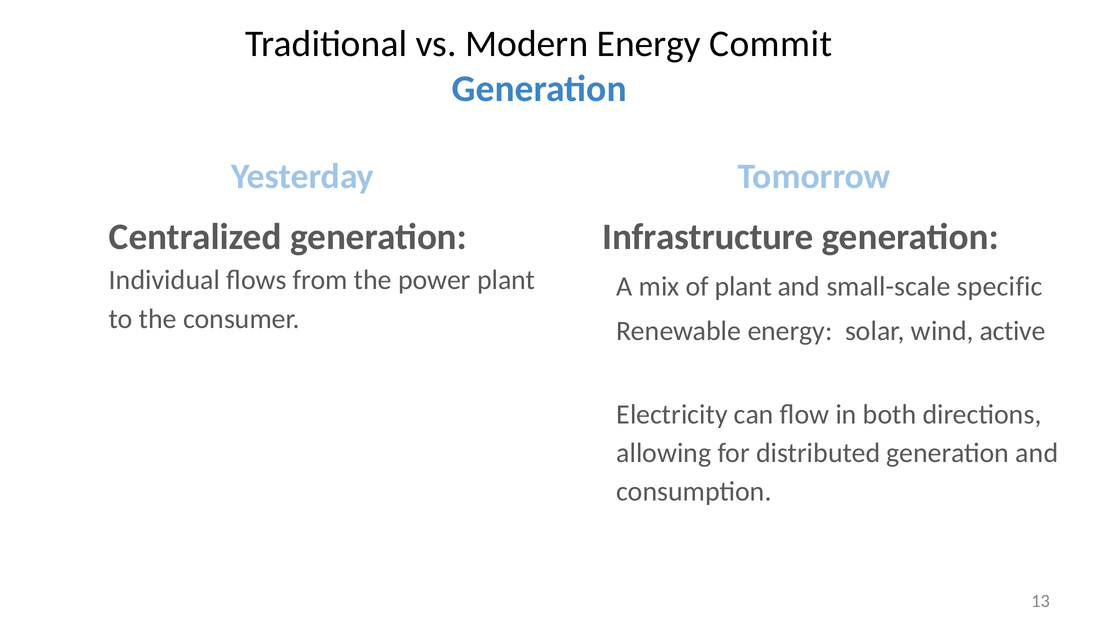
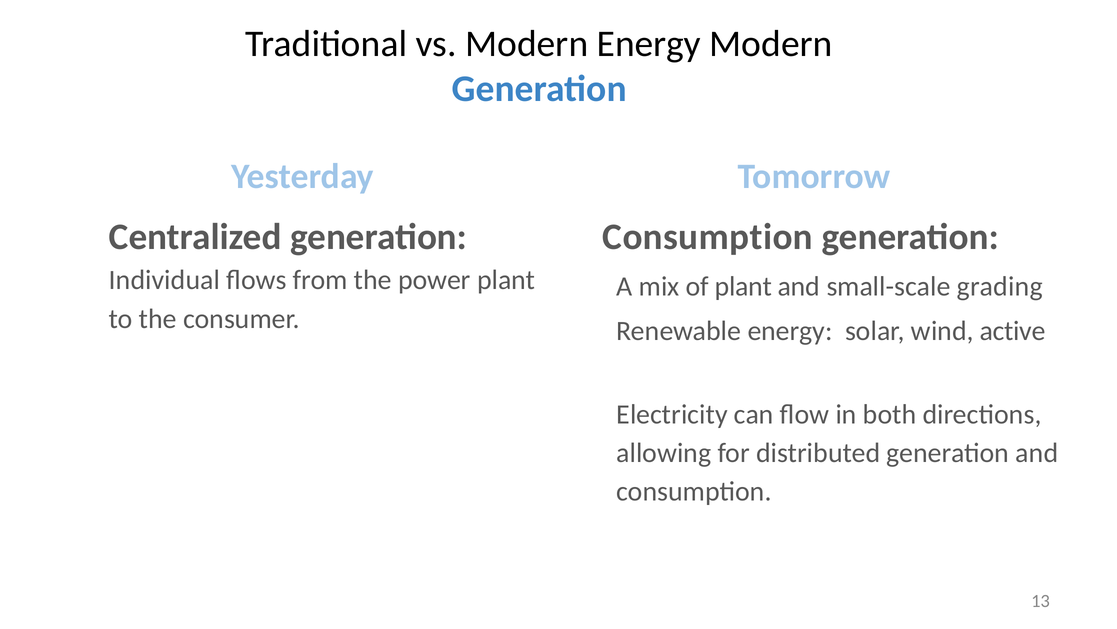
Energy Commit: Commit -> Modern
Infrastructure at (708, 236): Infrastructure -> Consumption
specific: specific -> grading
